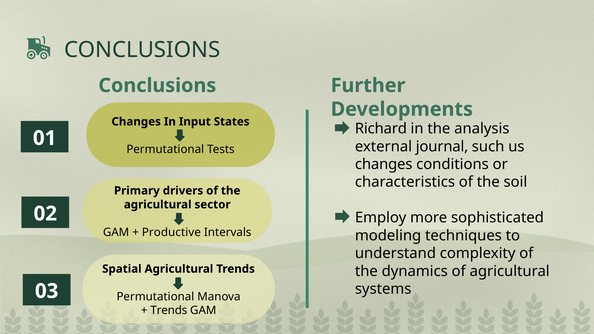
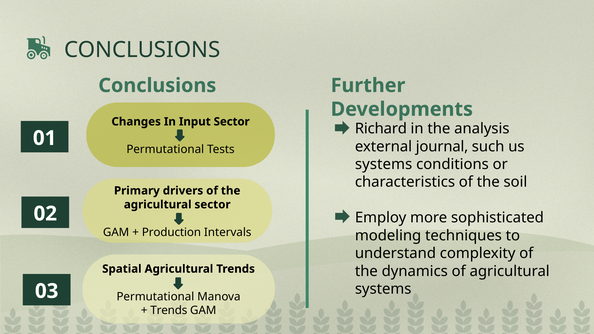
Input States: States -> Sector
changes at (384, 164): changes -> systems
Productive: Productive -> Production
